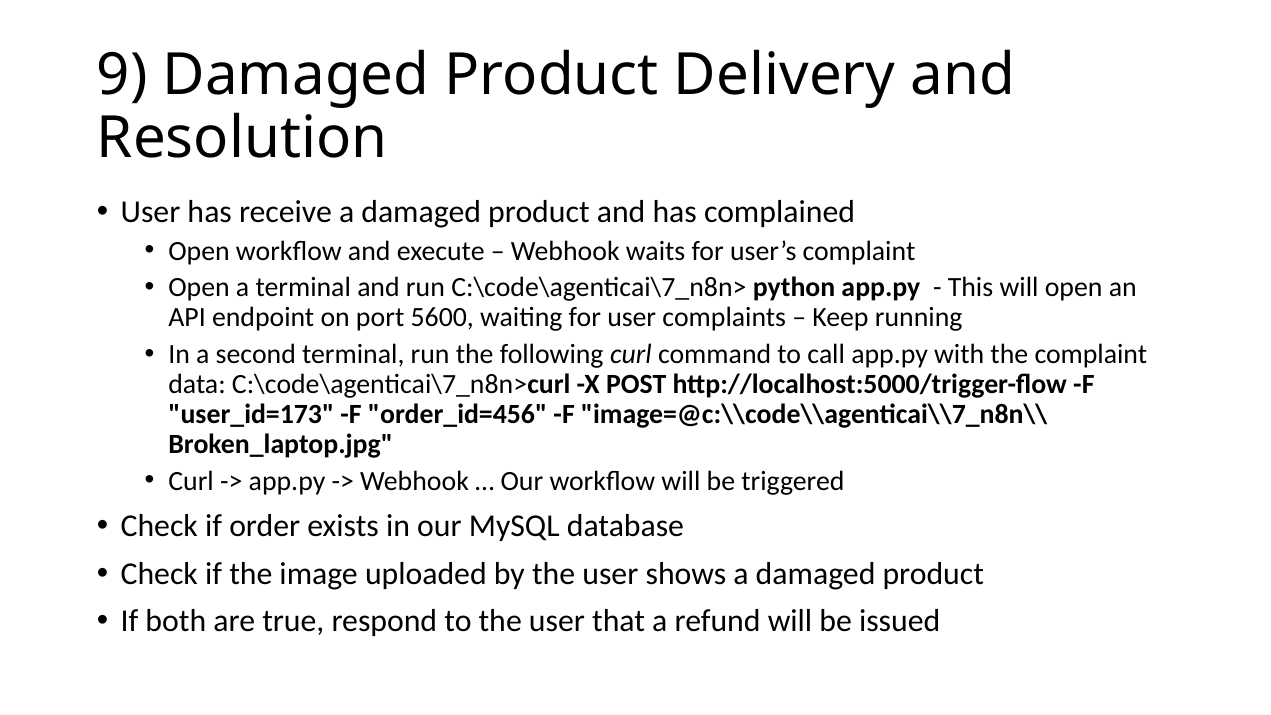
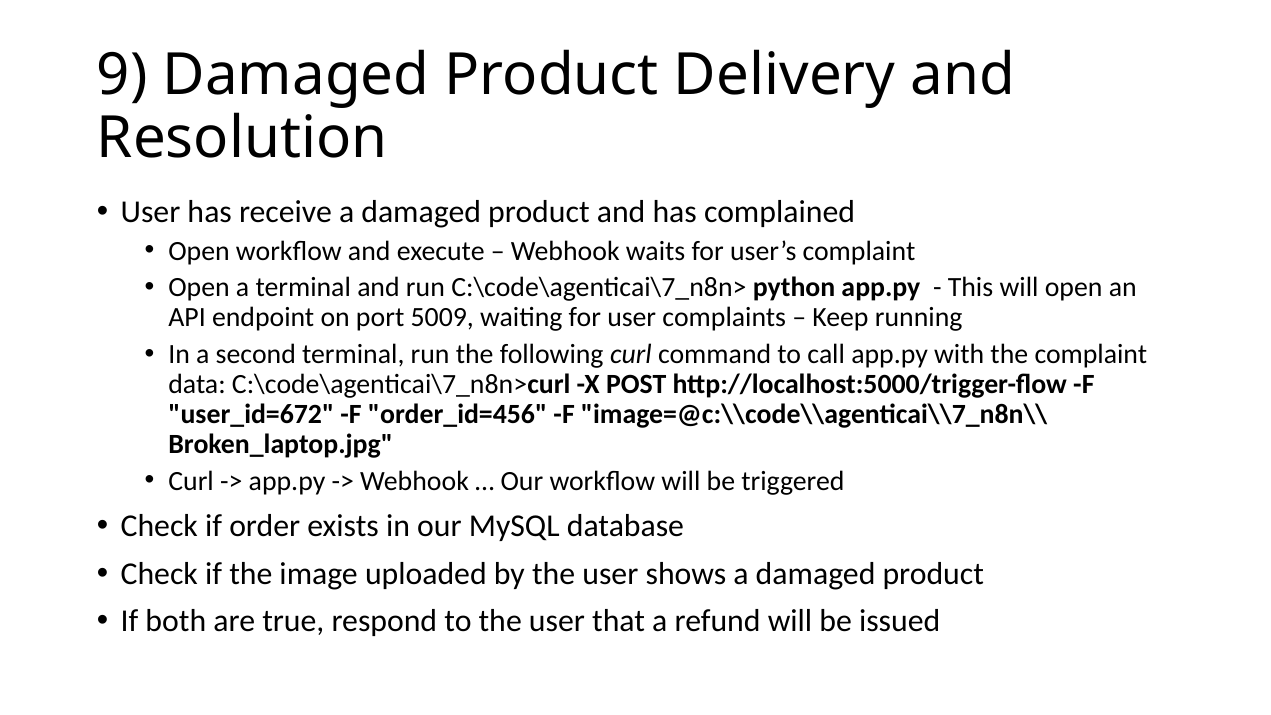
5600: 5600 -> 5009
user_id=173: user_id=173 -> user_id=672
